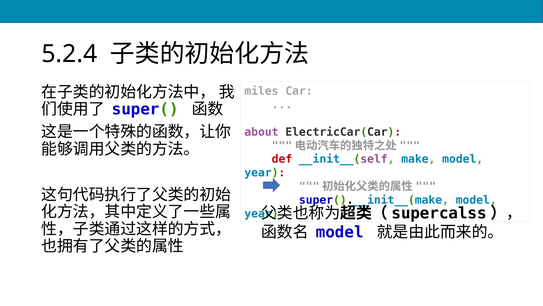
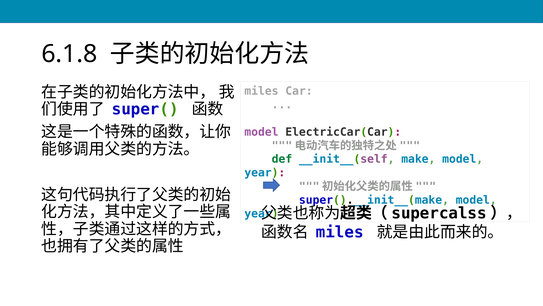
5.2.4: 5.2.4 -> 6.1.8
about at (261, 132): about -> model
def colour: red -> green
model at (340, 232): model -> miles
